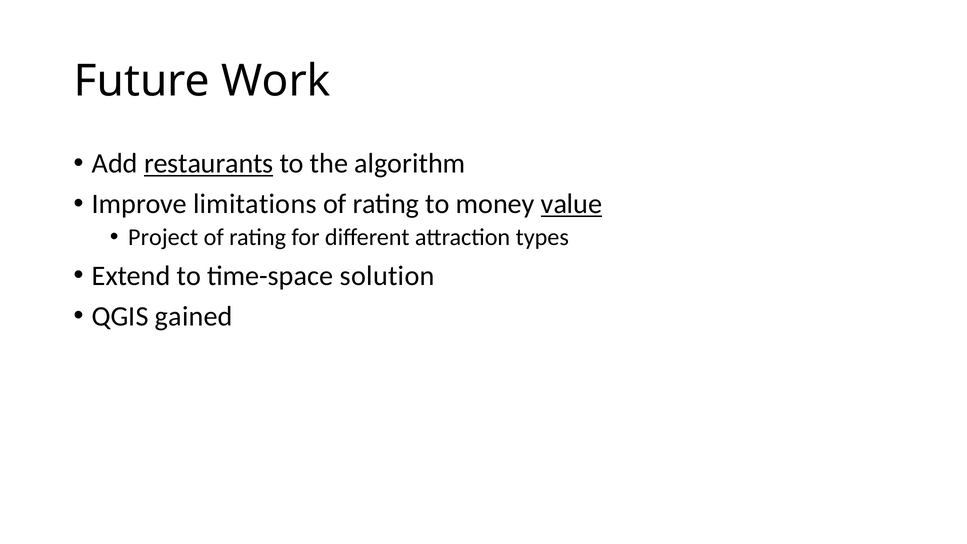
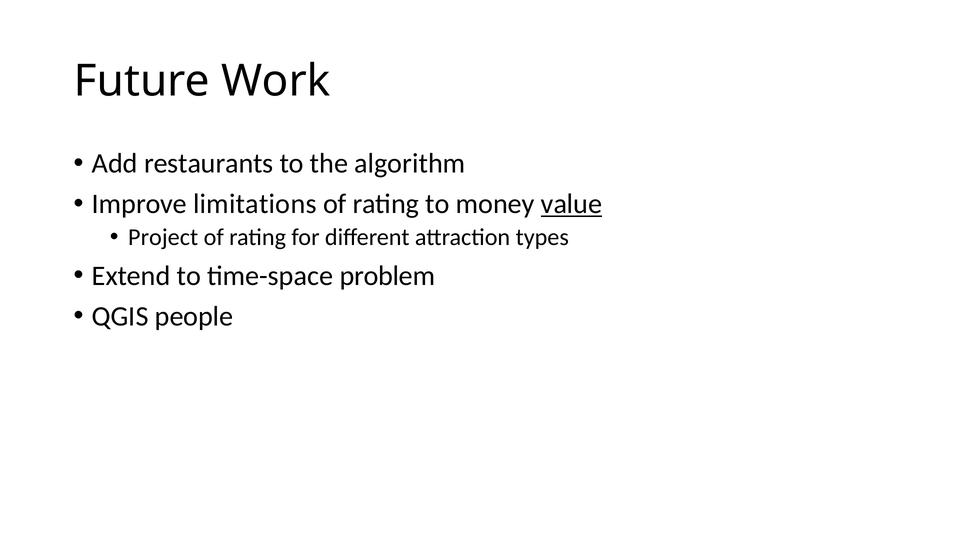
restaurants underline: present -> none
solution: solution -> problem
gained: gained -> people
